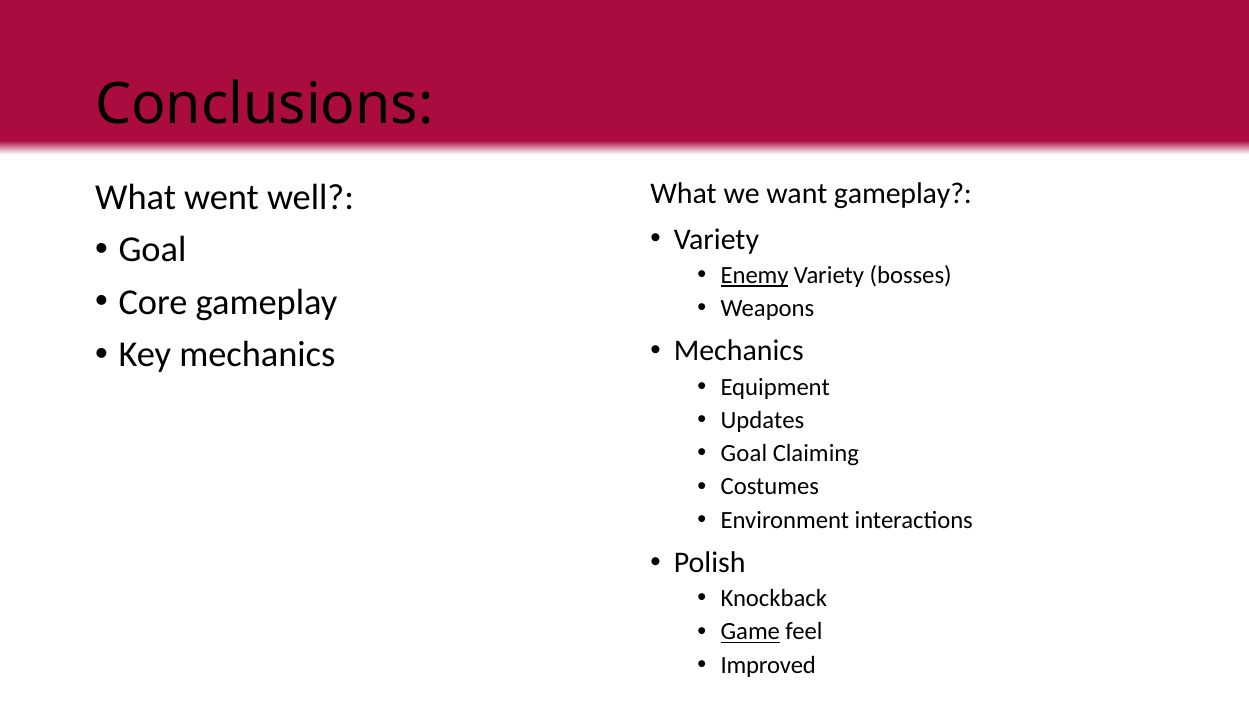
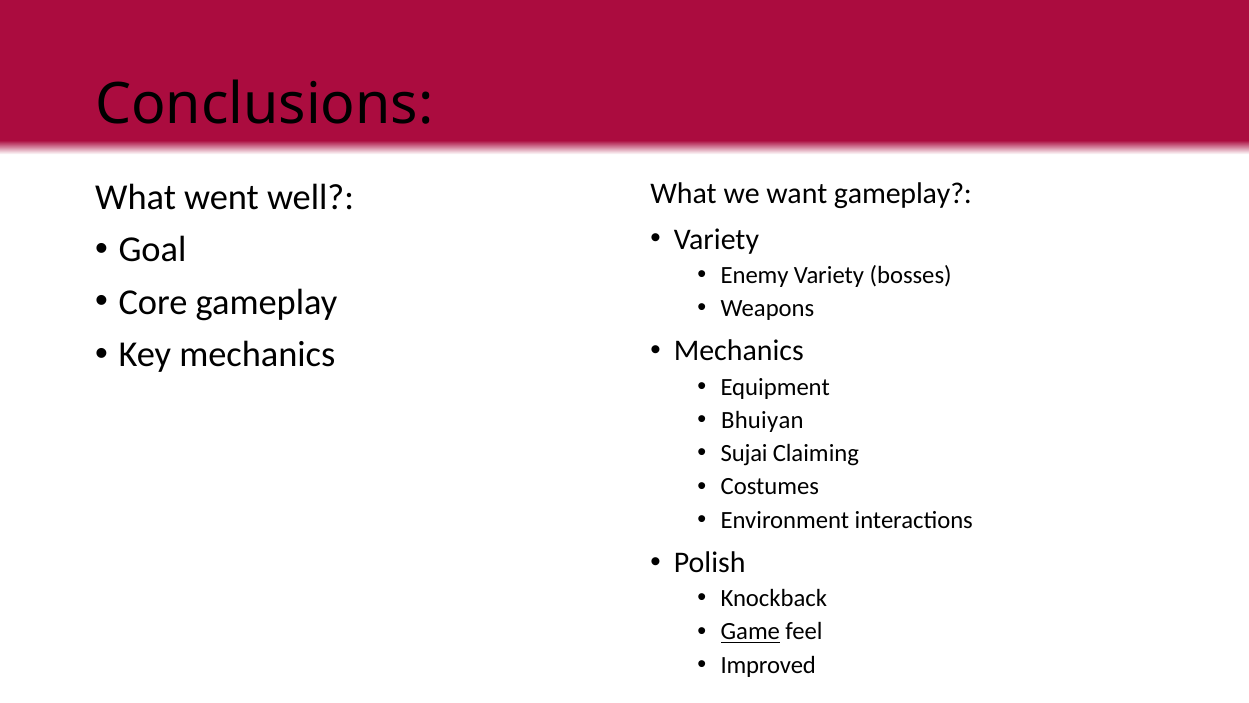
Enemy underline: present -> none
Updates: Updates -> Bhuiyan
Goal at (744, 453): Goal -> Sujai
